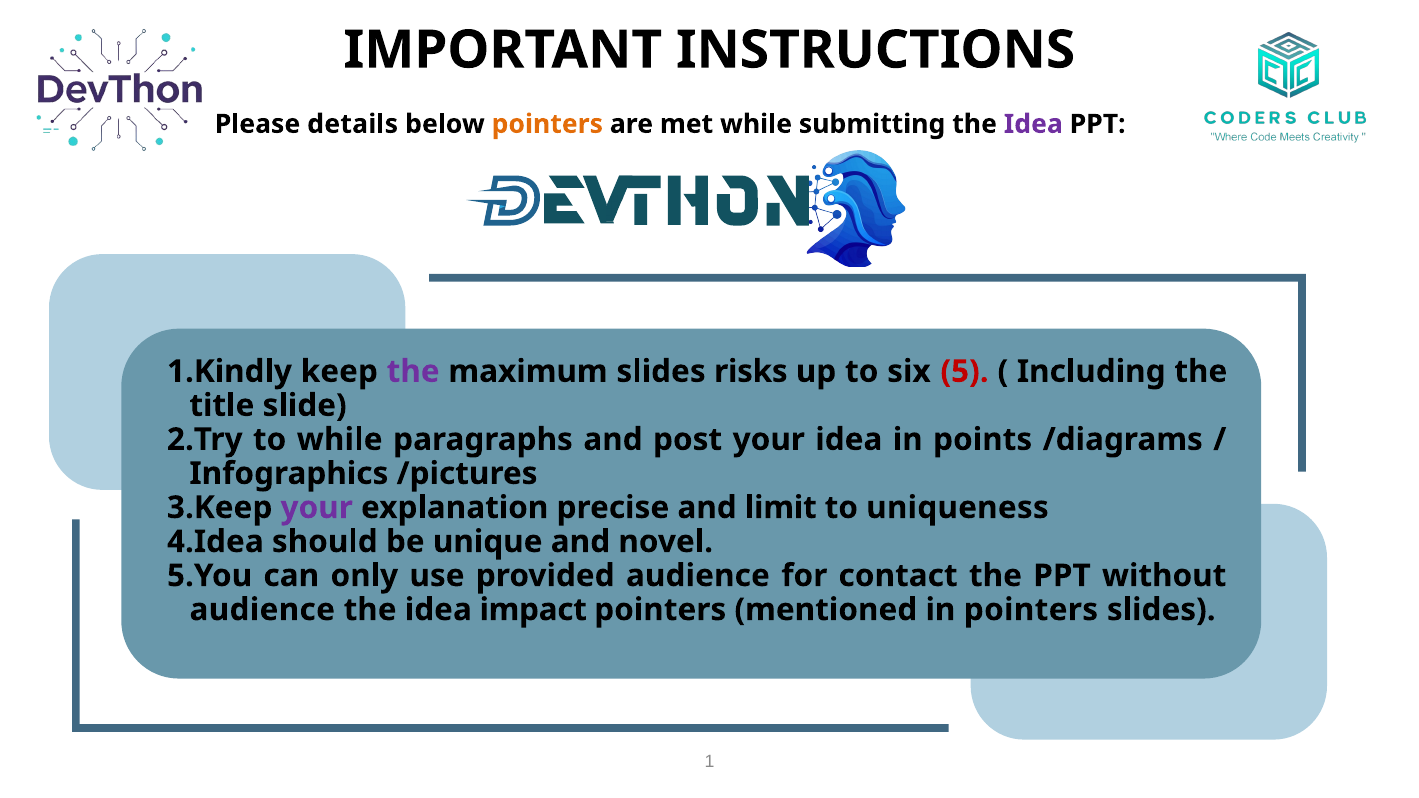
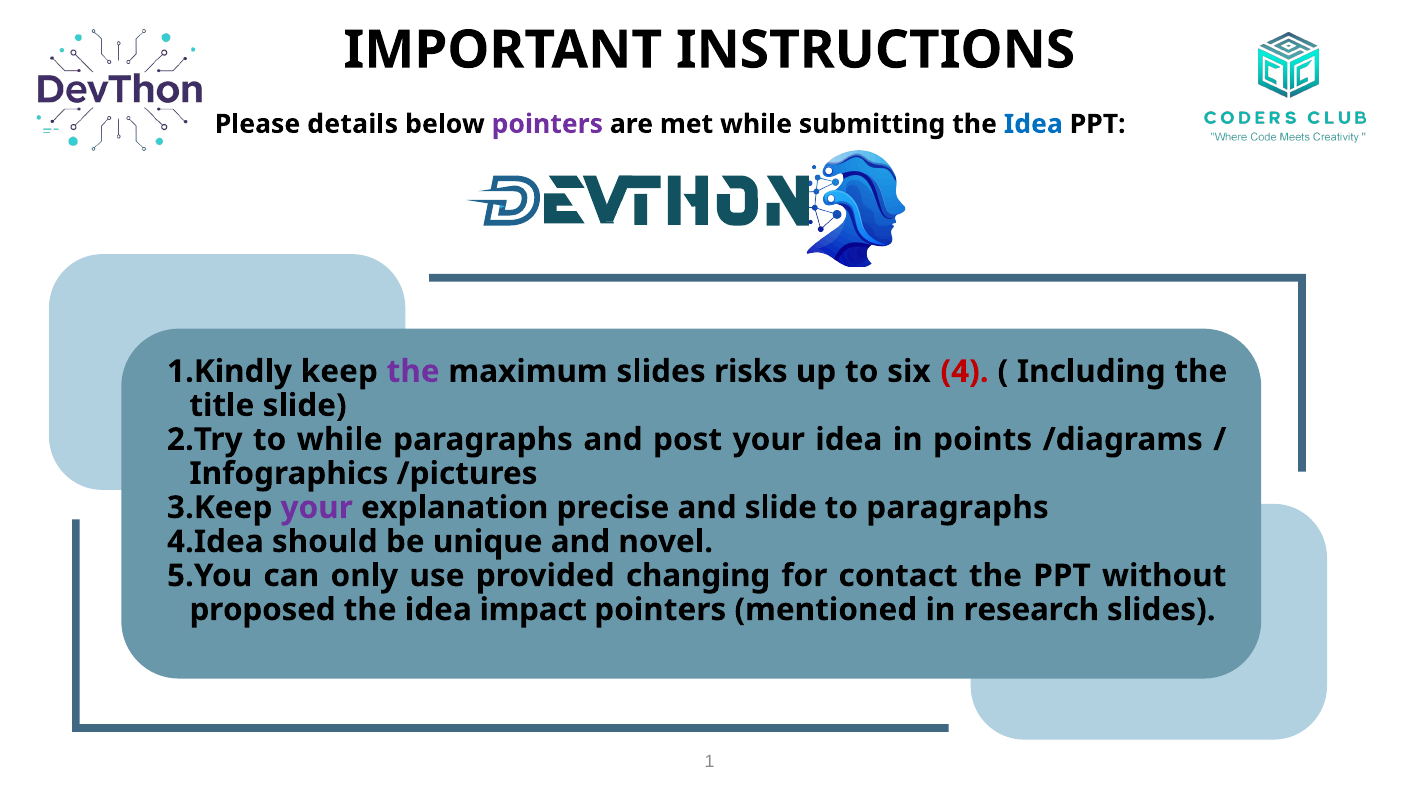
pointers at (547, 124) colour: orange -> purple
Idea at (1033, 124) colour: purple -> blue
5: 5 -> 4
and limit: limit -> slide
to uniqueness: uniqueness -> paragraphs
provided audience: audience -> changing
audience at (262, 610): audience -> proposed
in pointers: pointers -> research
